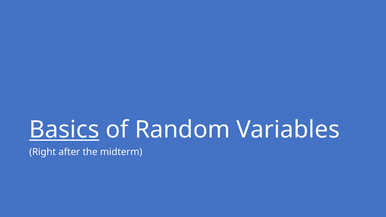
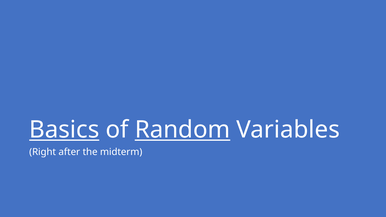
Random underline: none -> present
